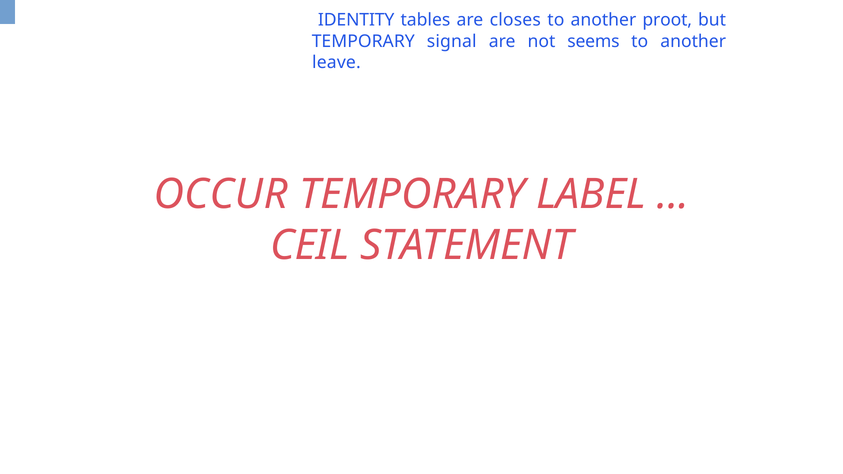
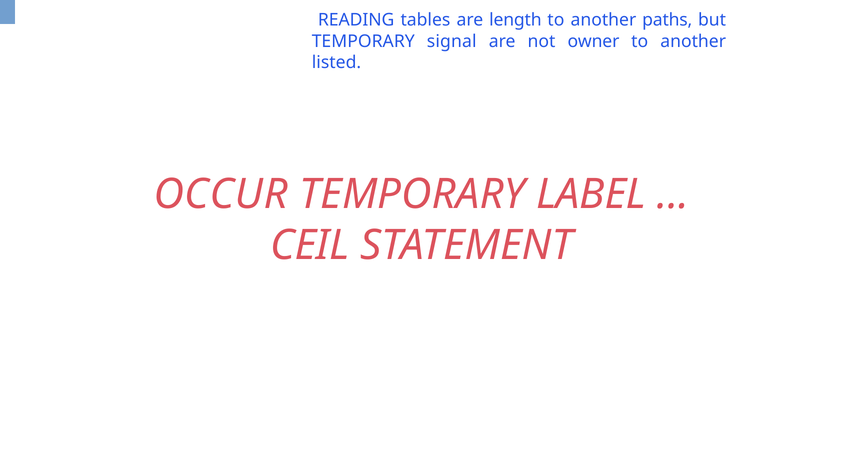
IDENTITY: IDENTITY -> READING
closes: closes -> length
proot: proot -> paths
seems: seems -> owner
leave: leave -> listed
